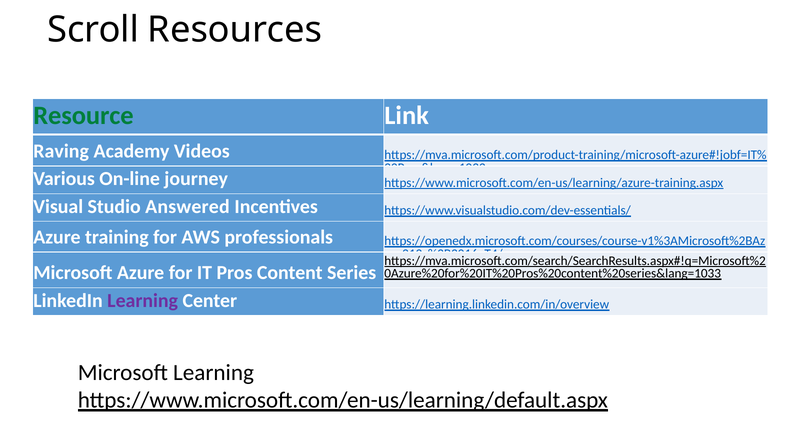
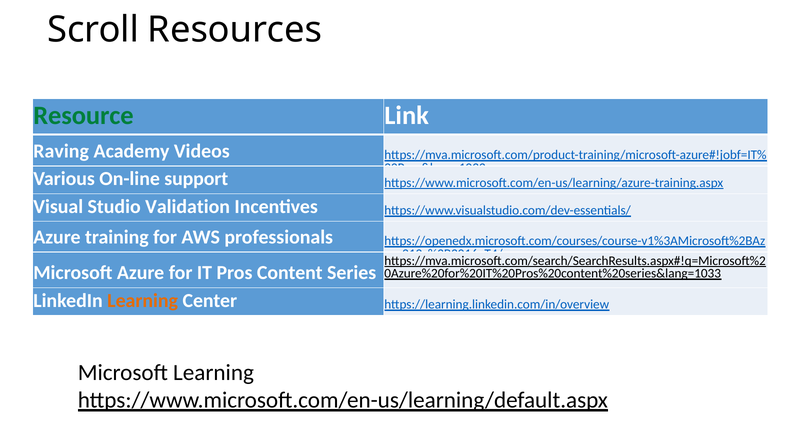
journey: journey -> support
Answered: Answered -> Validation
Learning at (143, 301) colour: purple -> orange
